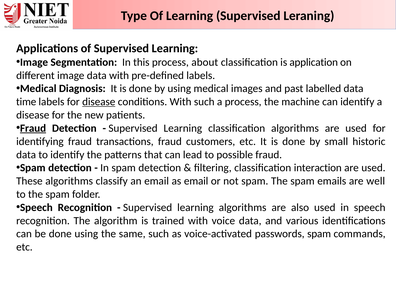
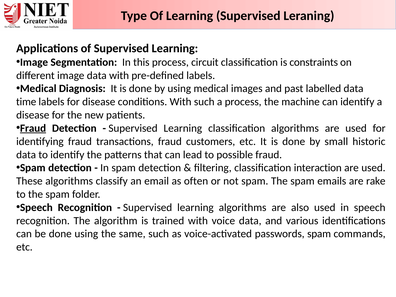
about: about -> circuit
application: application -> constraints
disease at (99, 102) underline: present -> none
as email: email -> often
well: well -> rake
